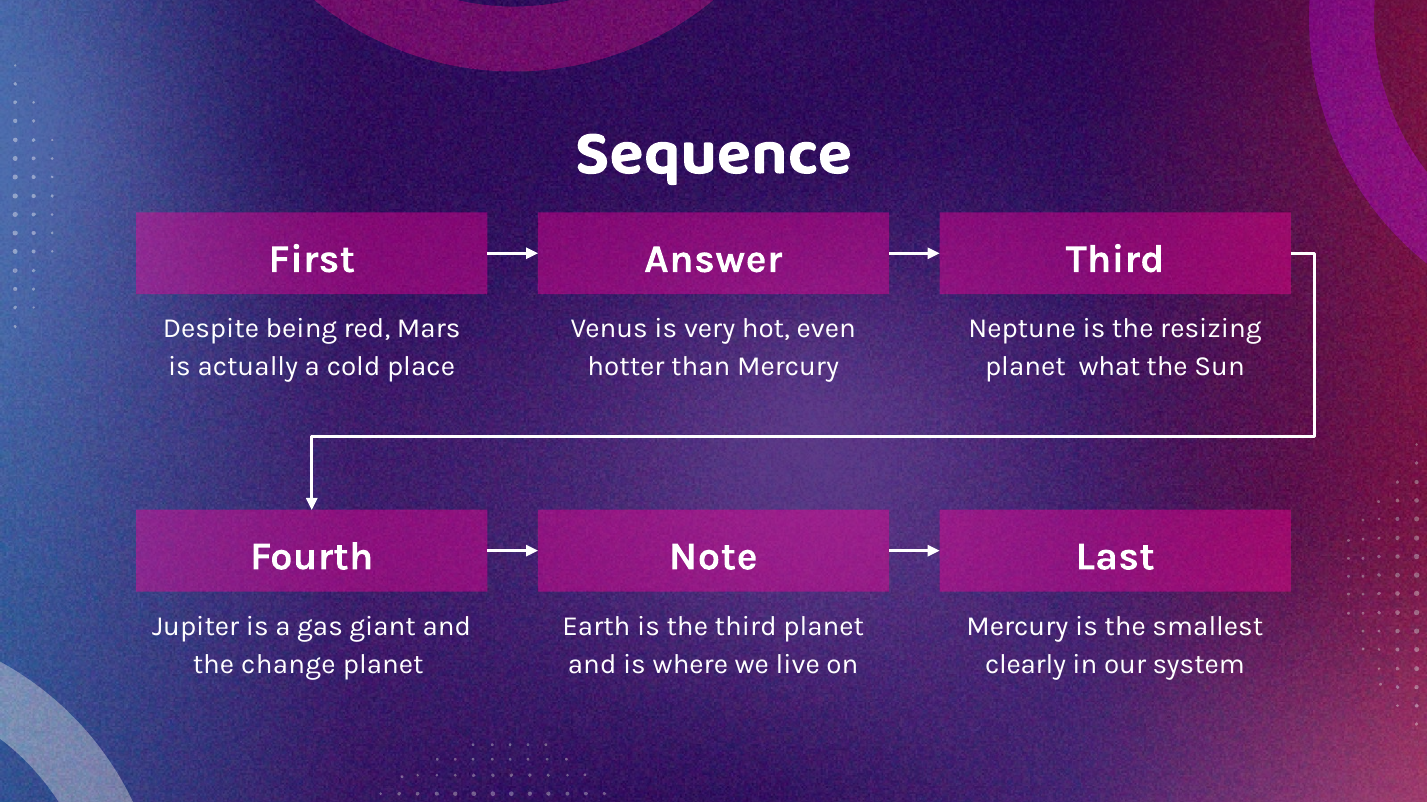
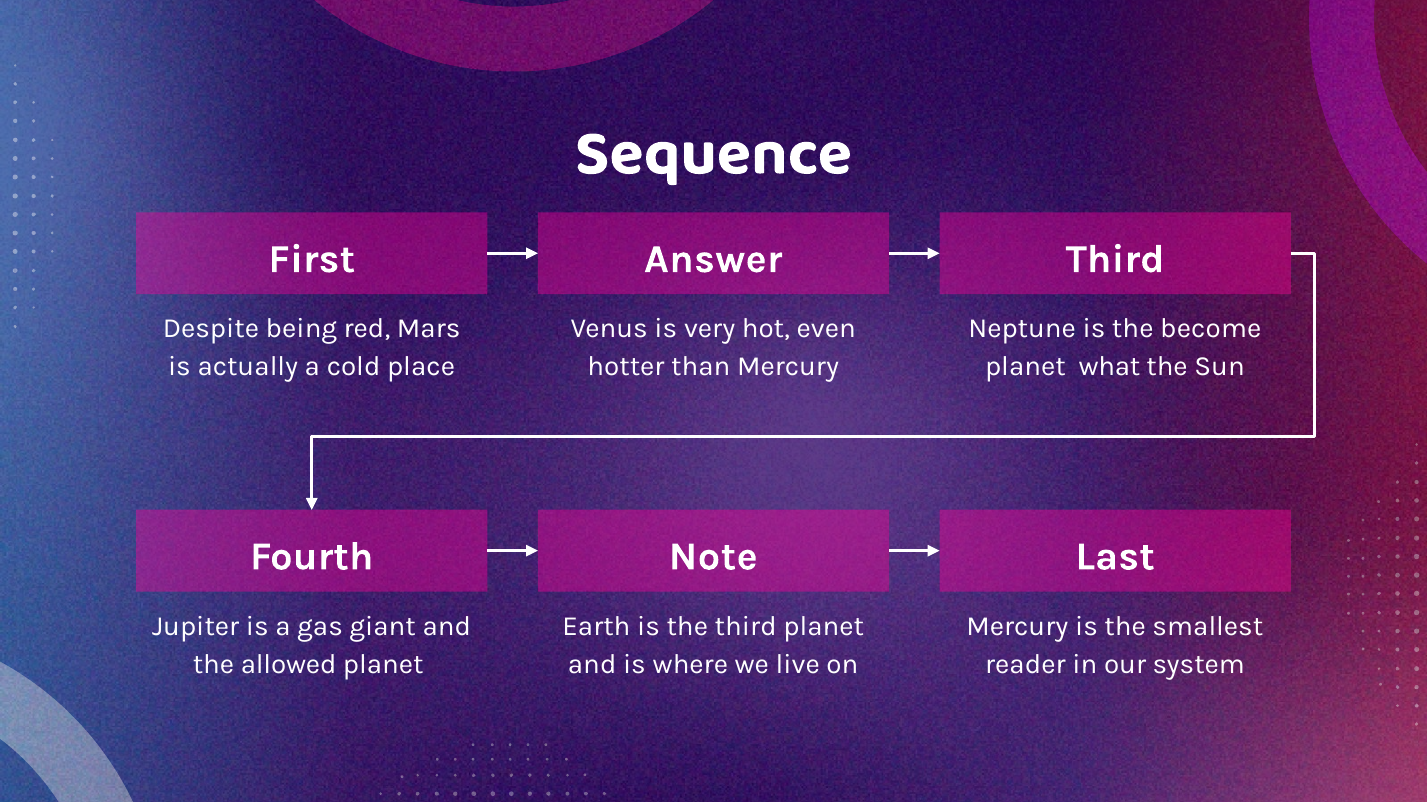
resizing: resizing -> become
change: change -> allowed
clearly: clearly -> reader
